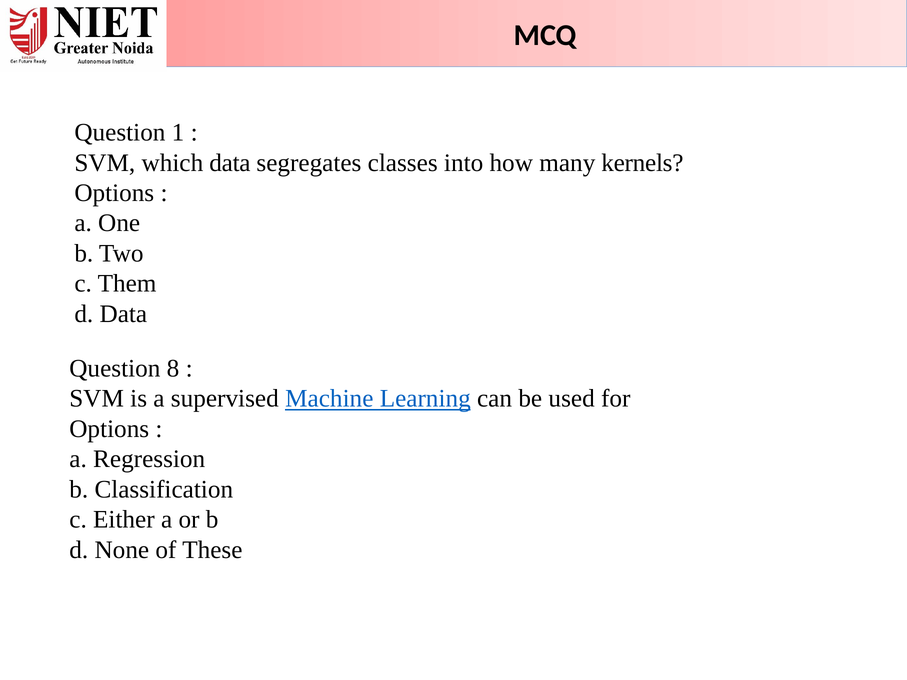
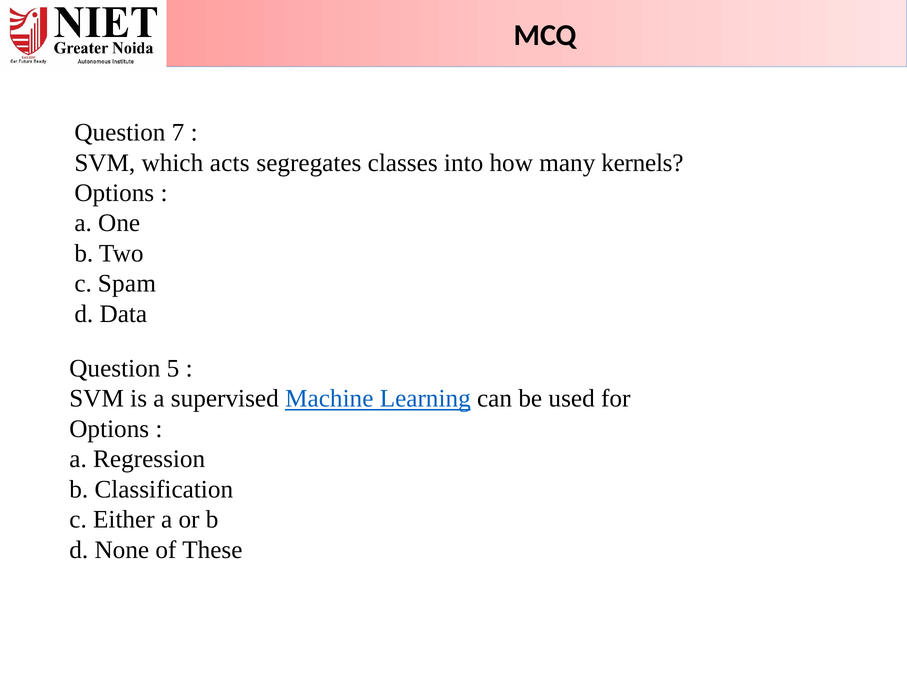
1: 1 -> 7
which data: data -> acts
Them: Them -> Spam
8: 8 -> 5
